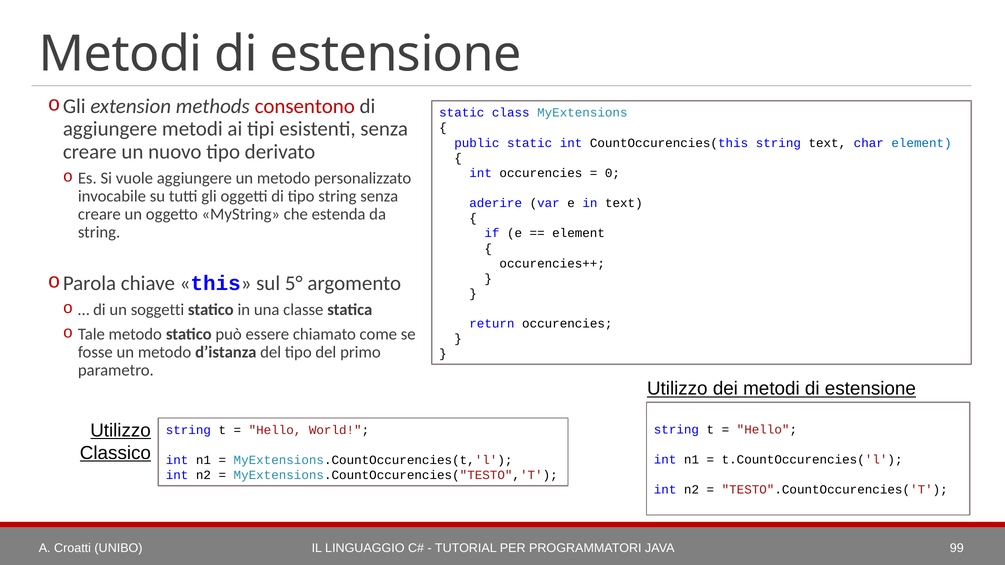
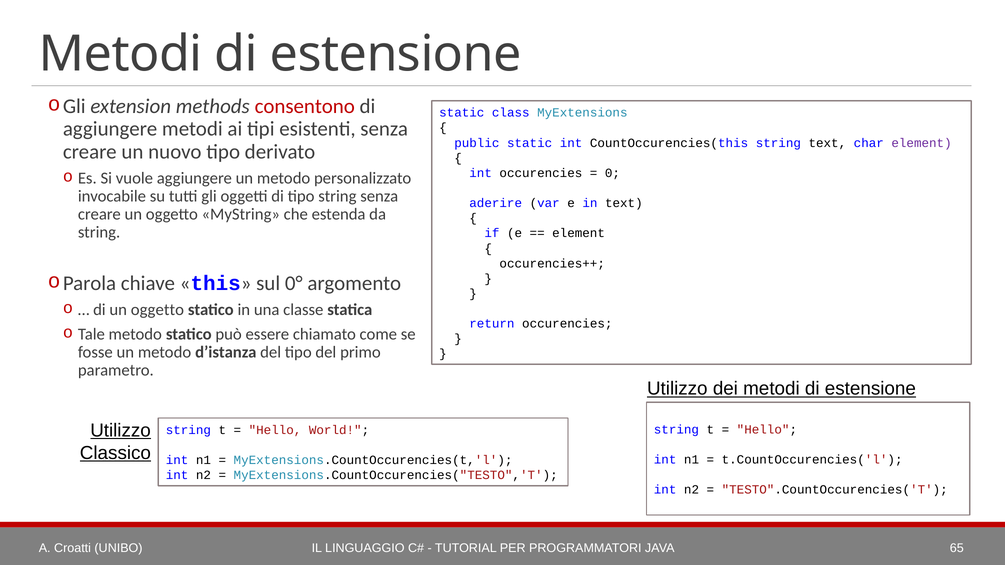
element at (922, 143) colour: blue -> purple
5°: 5° -> 0°
di un soggetti: soggetti -> oggetto
99: 99 -> 65
